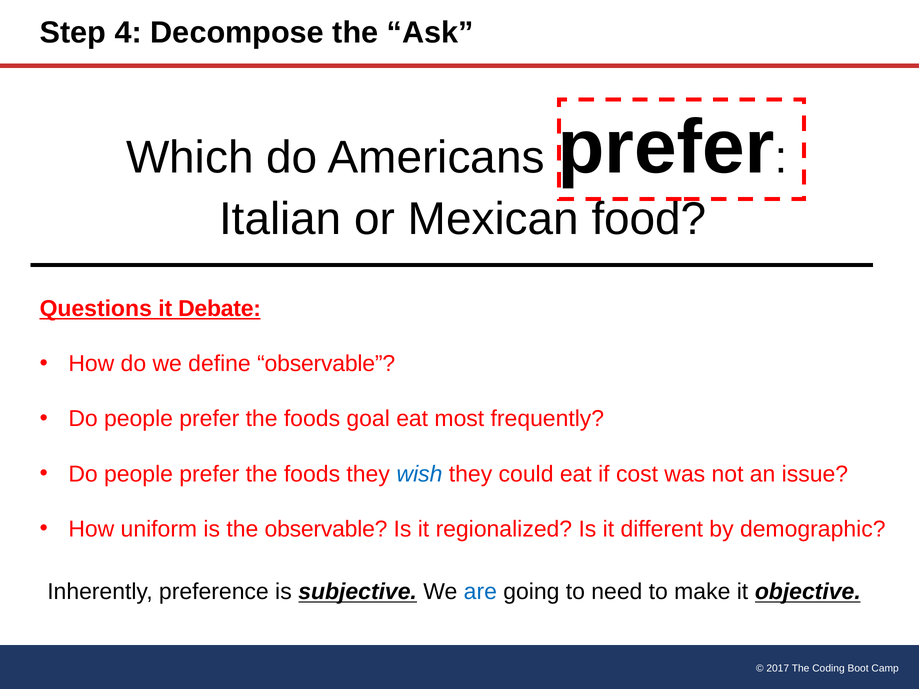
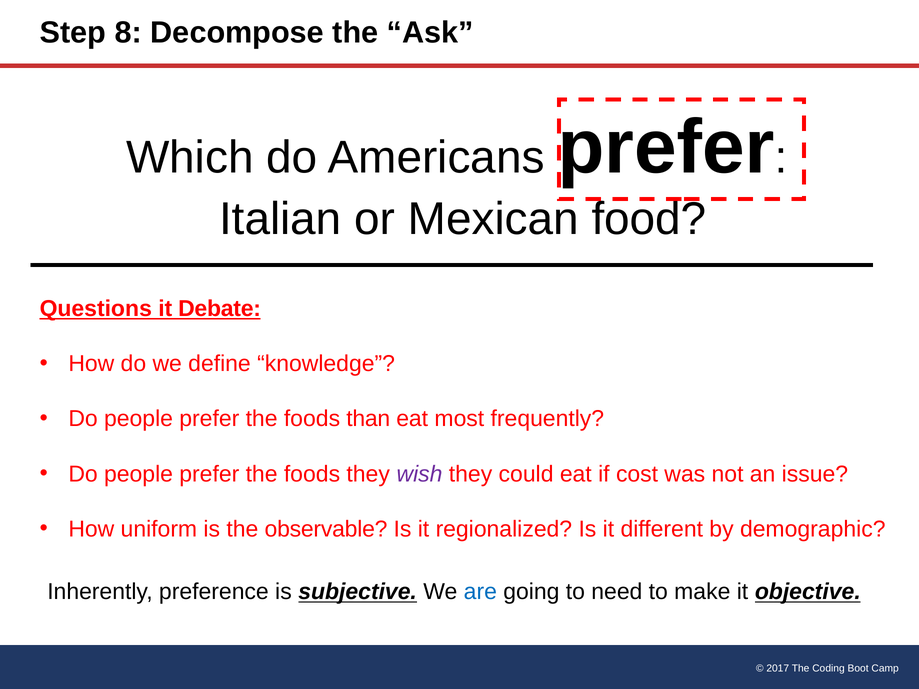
4: 4 -> 8
define observable: observable -> knowledge
goal: goal -> than
wish colour: blue -> purple
